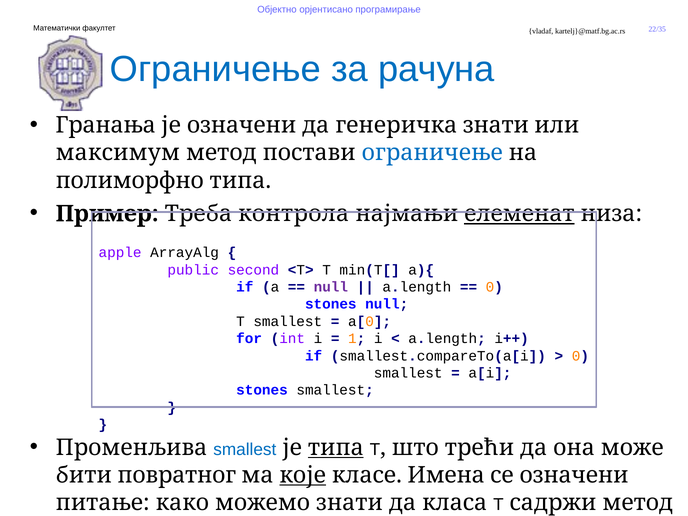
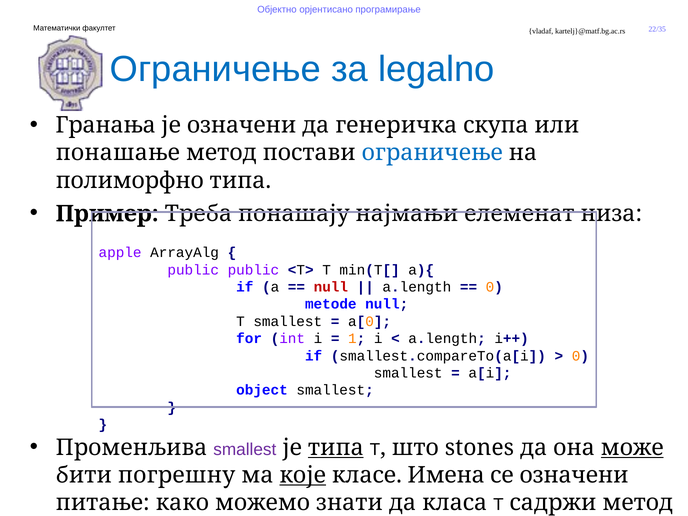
рачуна: рачуна -> legalno
генеричка знати: знати -> скупа
максимум: максимум -> понашање
контрола: контрола -> понашају
елеменат underline: present -> none
public second: second -> public
null at (331, 287) colour: purple -> red
stones at (331, 304): stones -> metode
stones at (262, 390): stones -> object
smallest at (245, 450) colour: blue -> purple
трећи: трећи -> stones
може underline: none -> present
повратног: повратног -> погрешну
